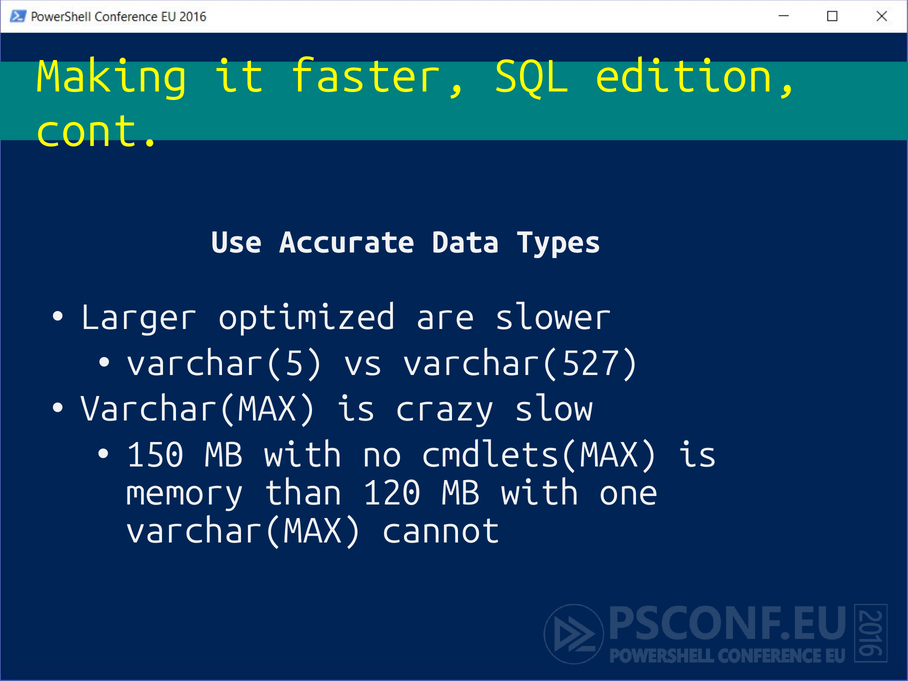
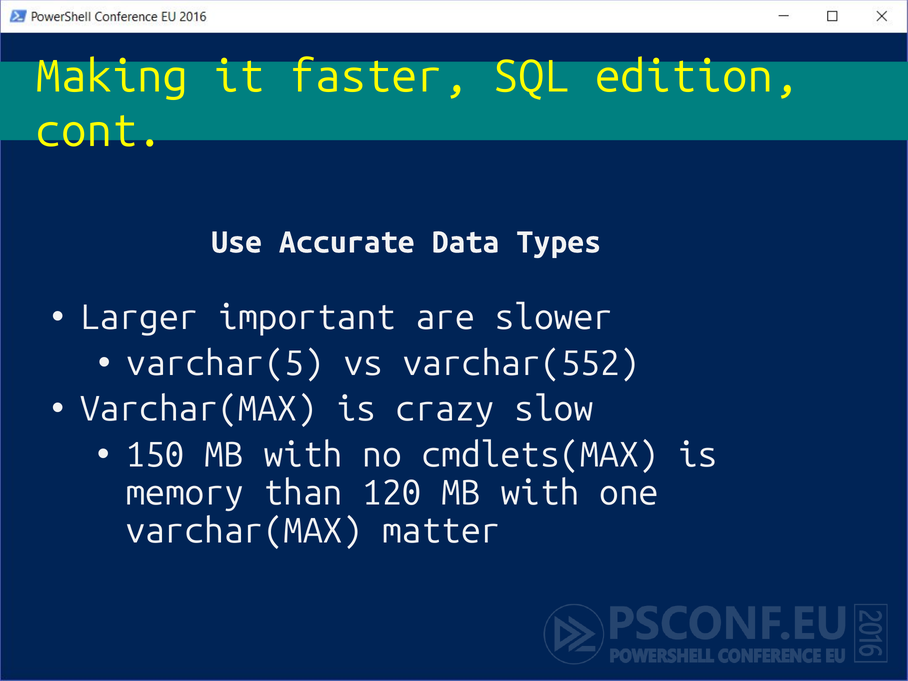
optimized: optimized -> important
varchar(527: varchar(527 -> varchar(552
cannot: cannot -> matter
